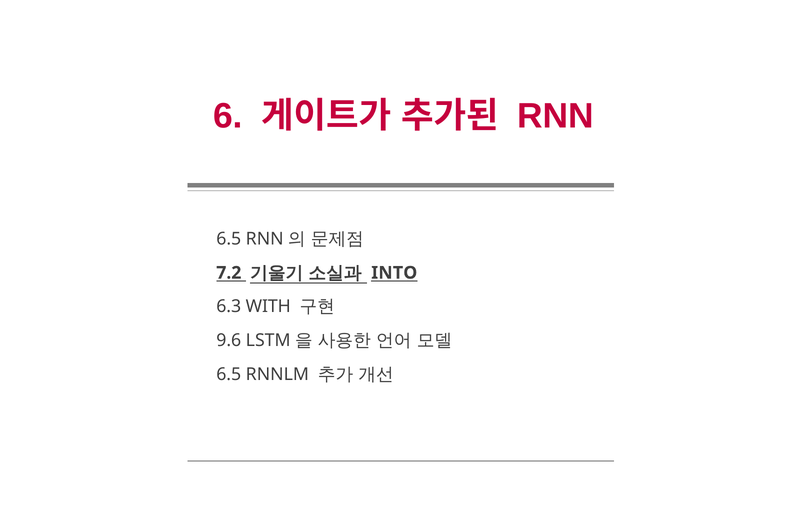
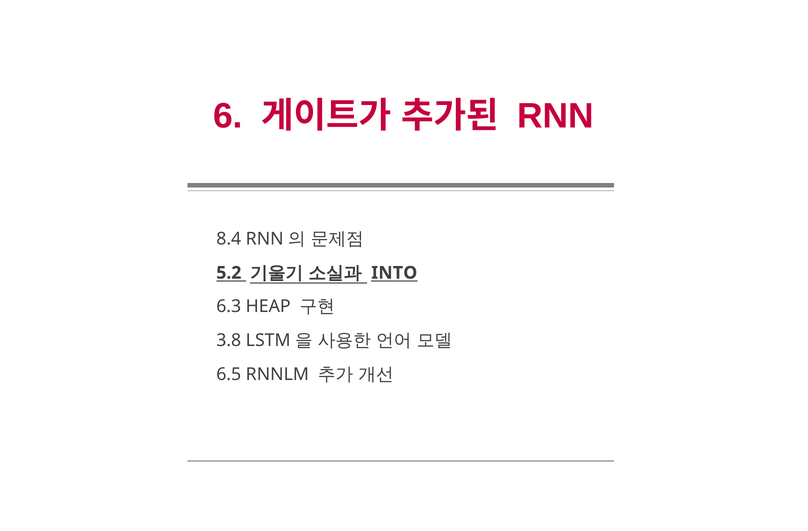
6.5 at (229, 239): 6.5 -> 8.4
7.2: 7.2 -> 5.2
WITH: WITH -> HEAP
9.6: 9.6 -> 3.8
